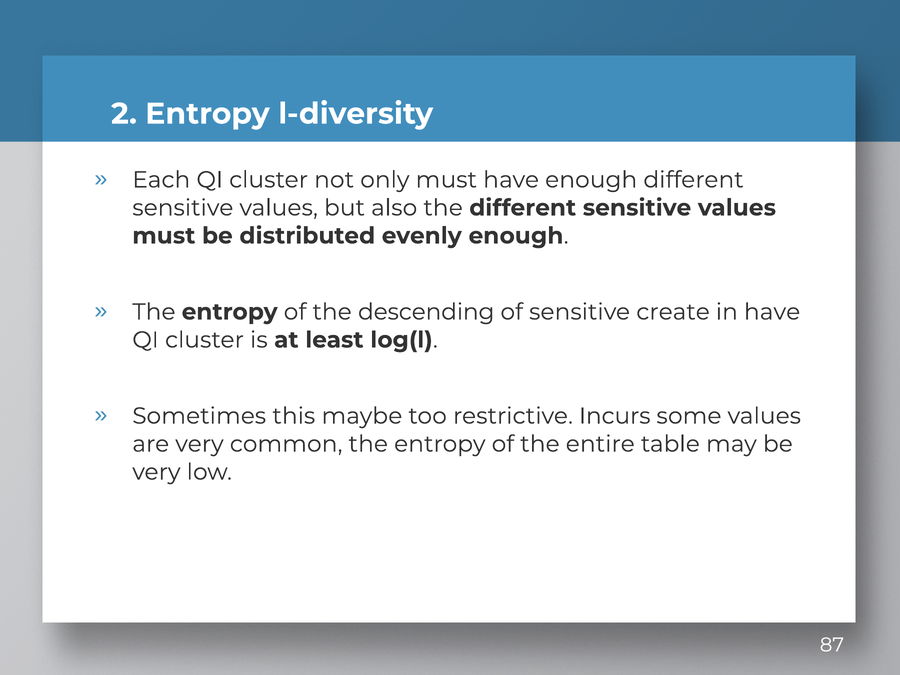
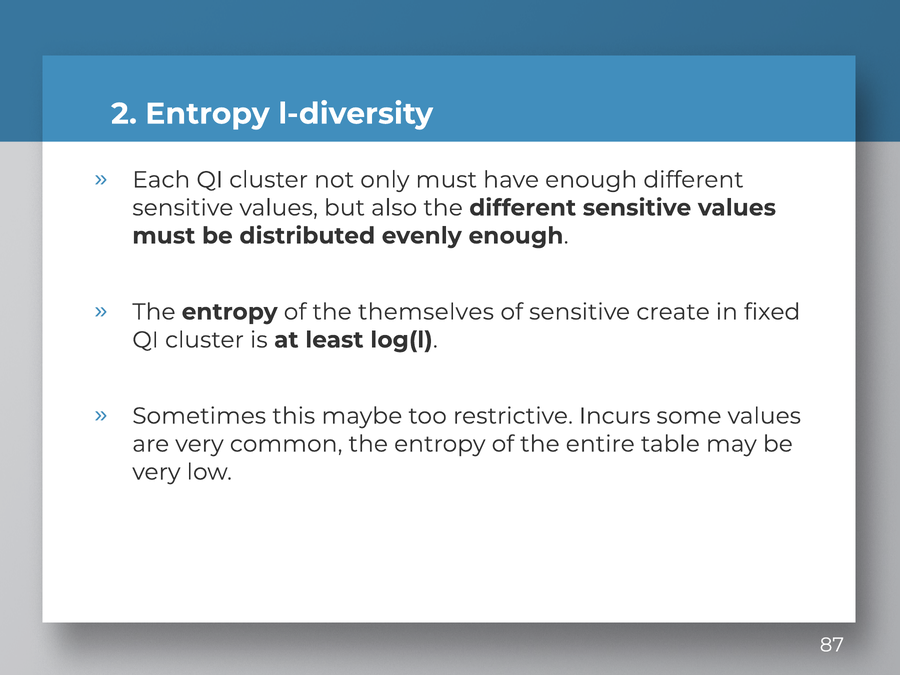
descending: descending -> themselves
in have: have -> fixed
